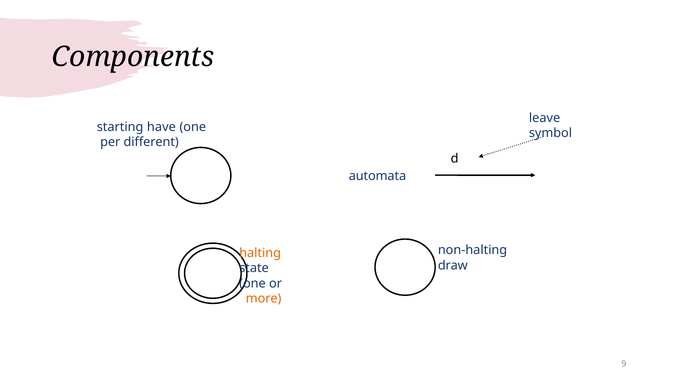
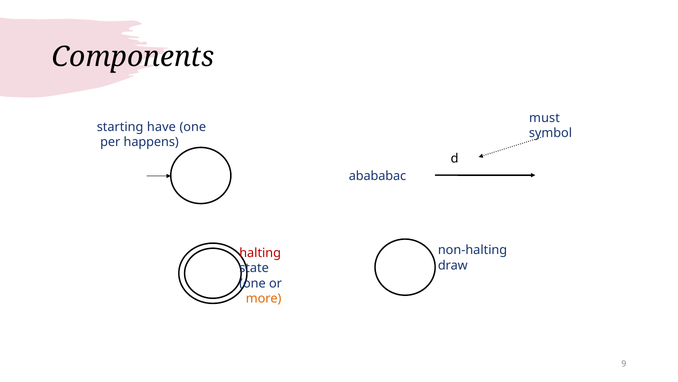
leave: leave -> must
different: different -> happens
automata: automata -> abababac
halting colour: orange -> red
